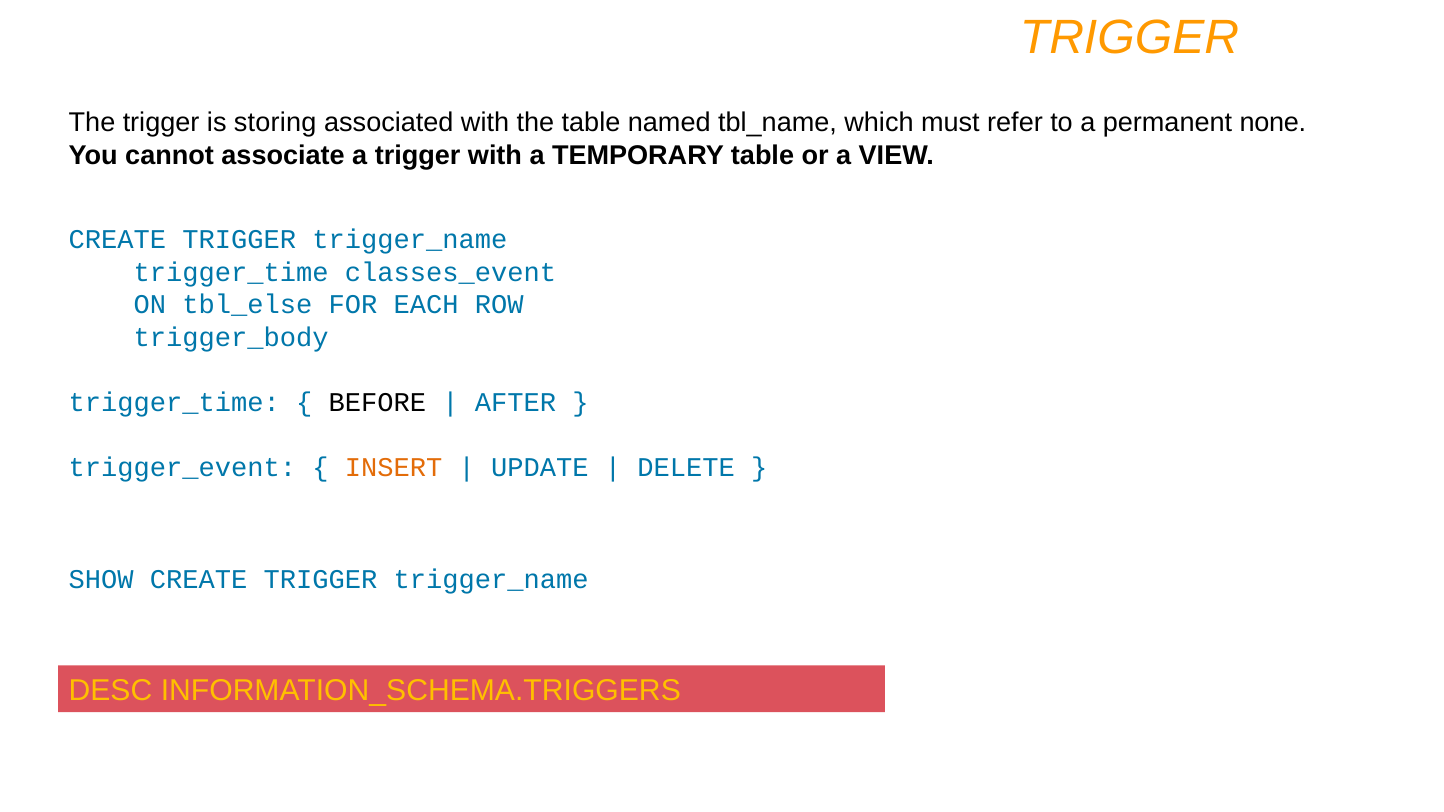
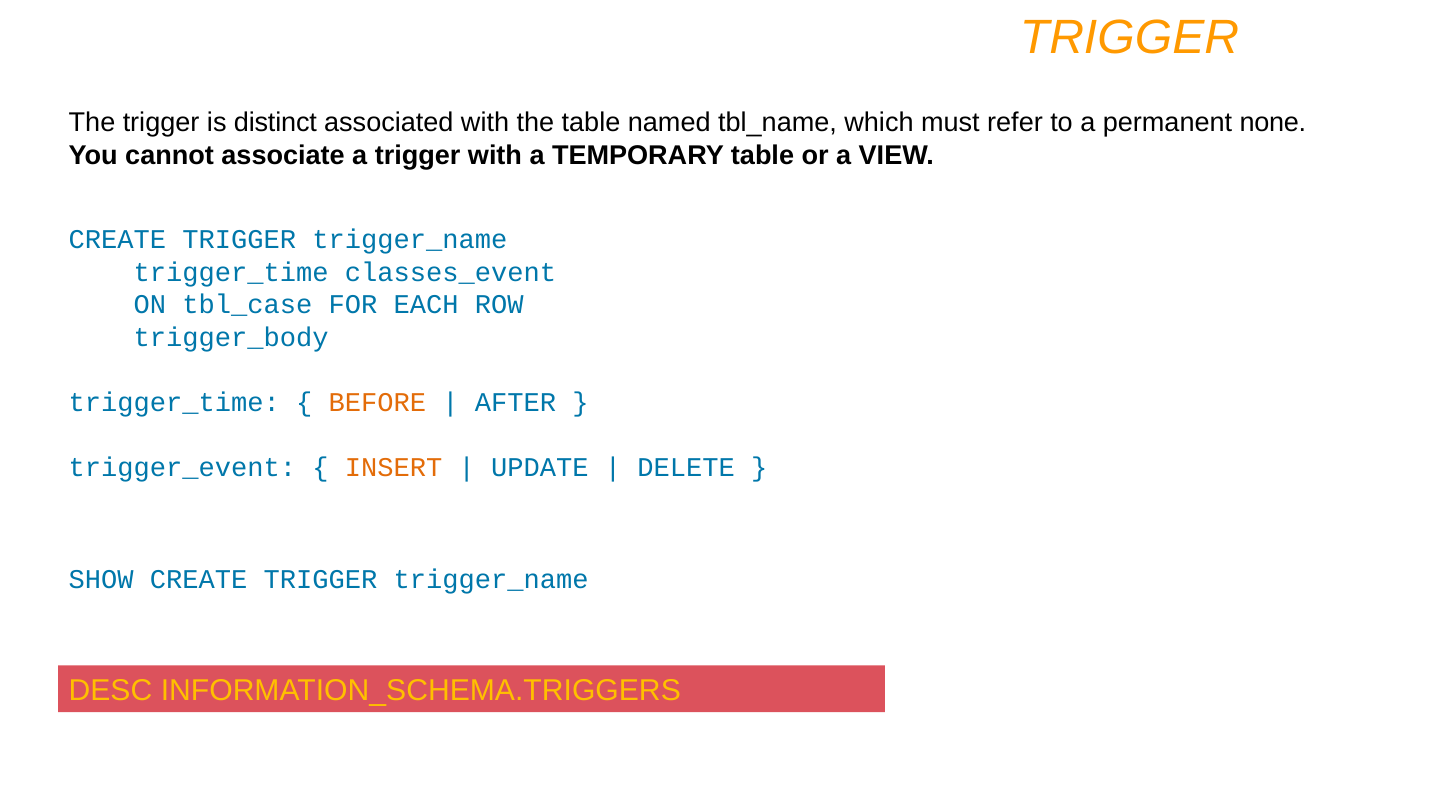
storing: storing -> distinct
tbl_else: tbl_else -> tbl_case
BEFORE colour: black -> orange
